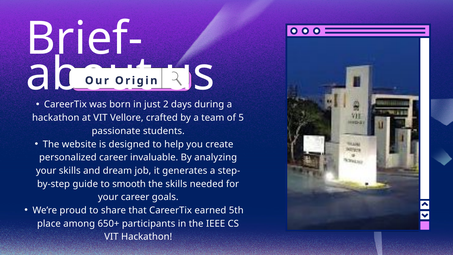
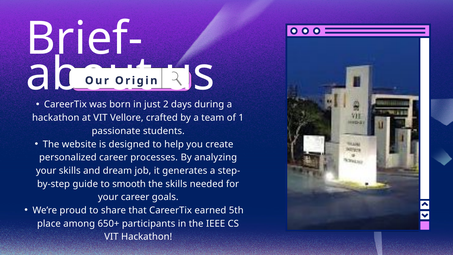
5: 5 -> 1
invaluable: invaluable -> processes
